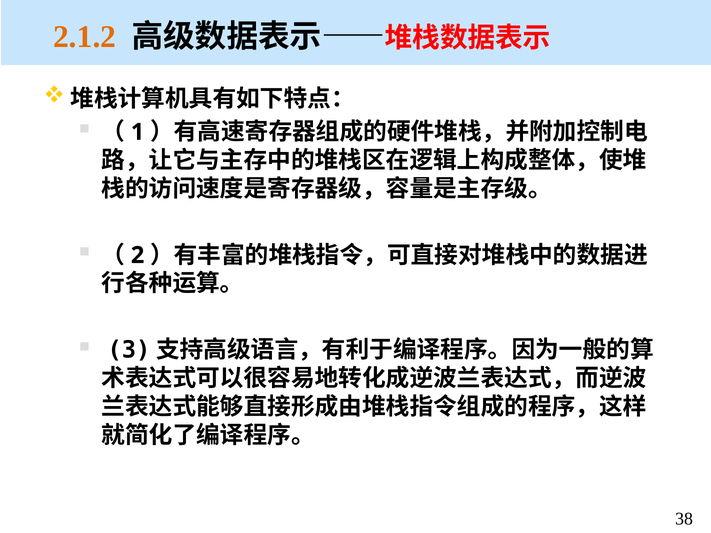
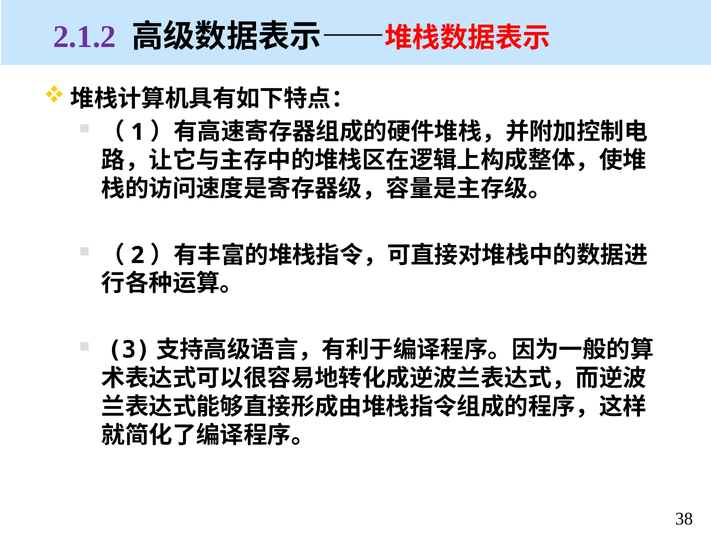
2.1.2 colour: orange -> purple
